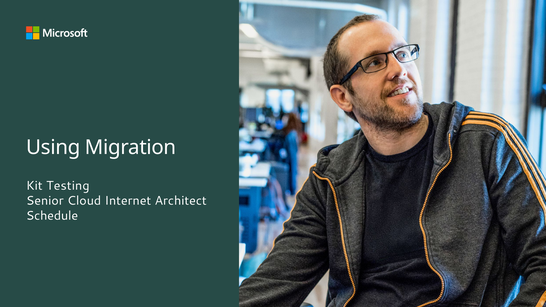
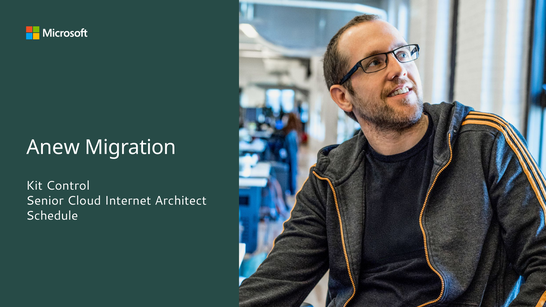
Using: Using -> Anew
Testing: Testing -> Control
